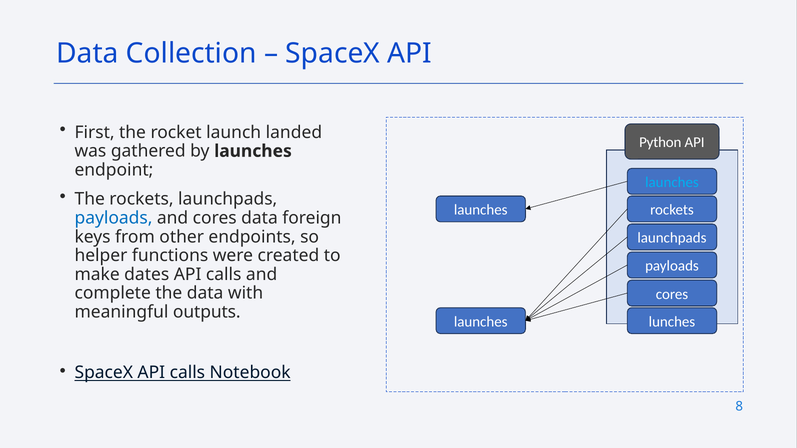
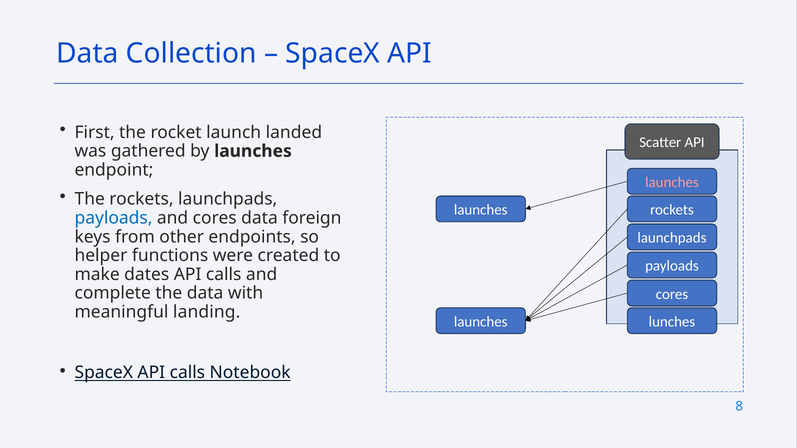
Python: Python -> Scatter
launches at (672, 182) colour: light blue -> pink
outputs: outputs -> landing
